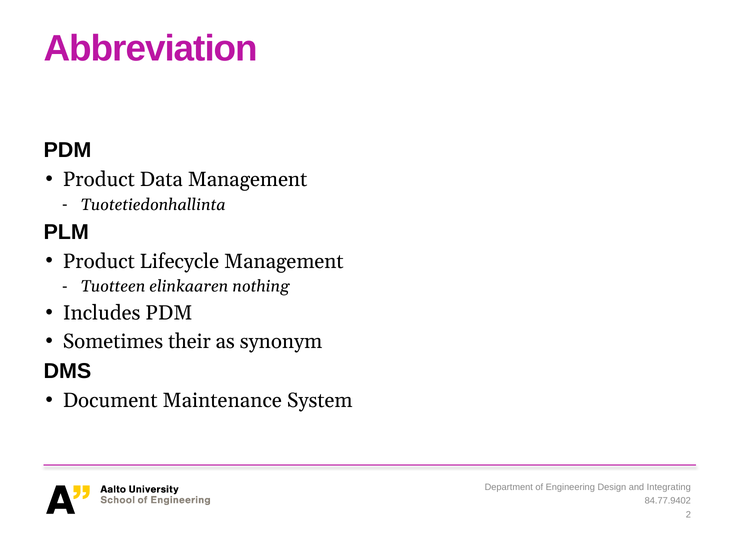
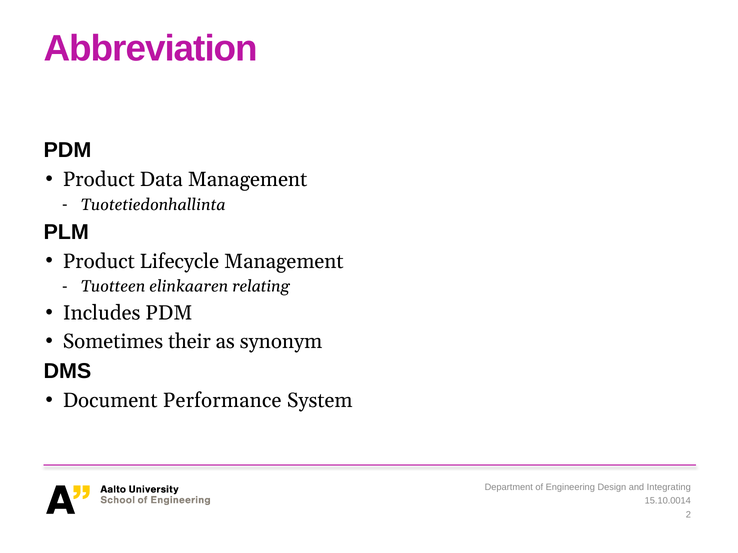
nothing: nothing -> relating
Maintenance: Maintenance -> Performance
84.77.9402: 84.77.9402 -> 15.10.0014
